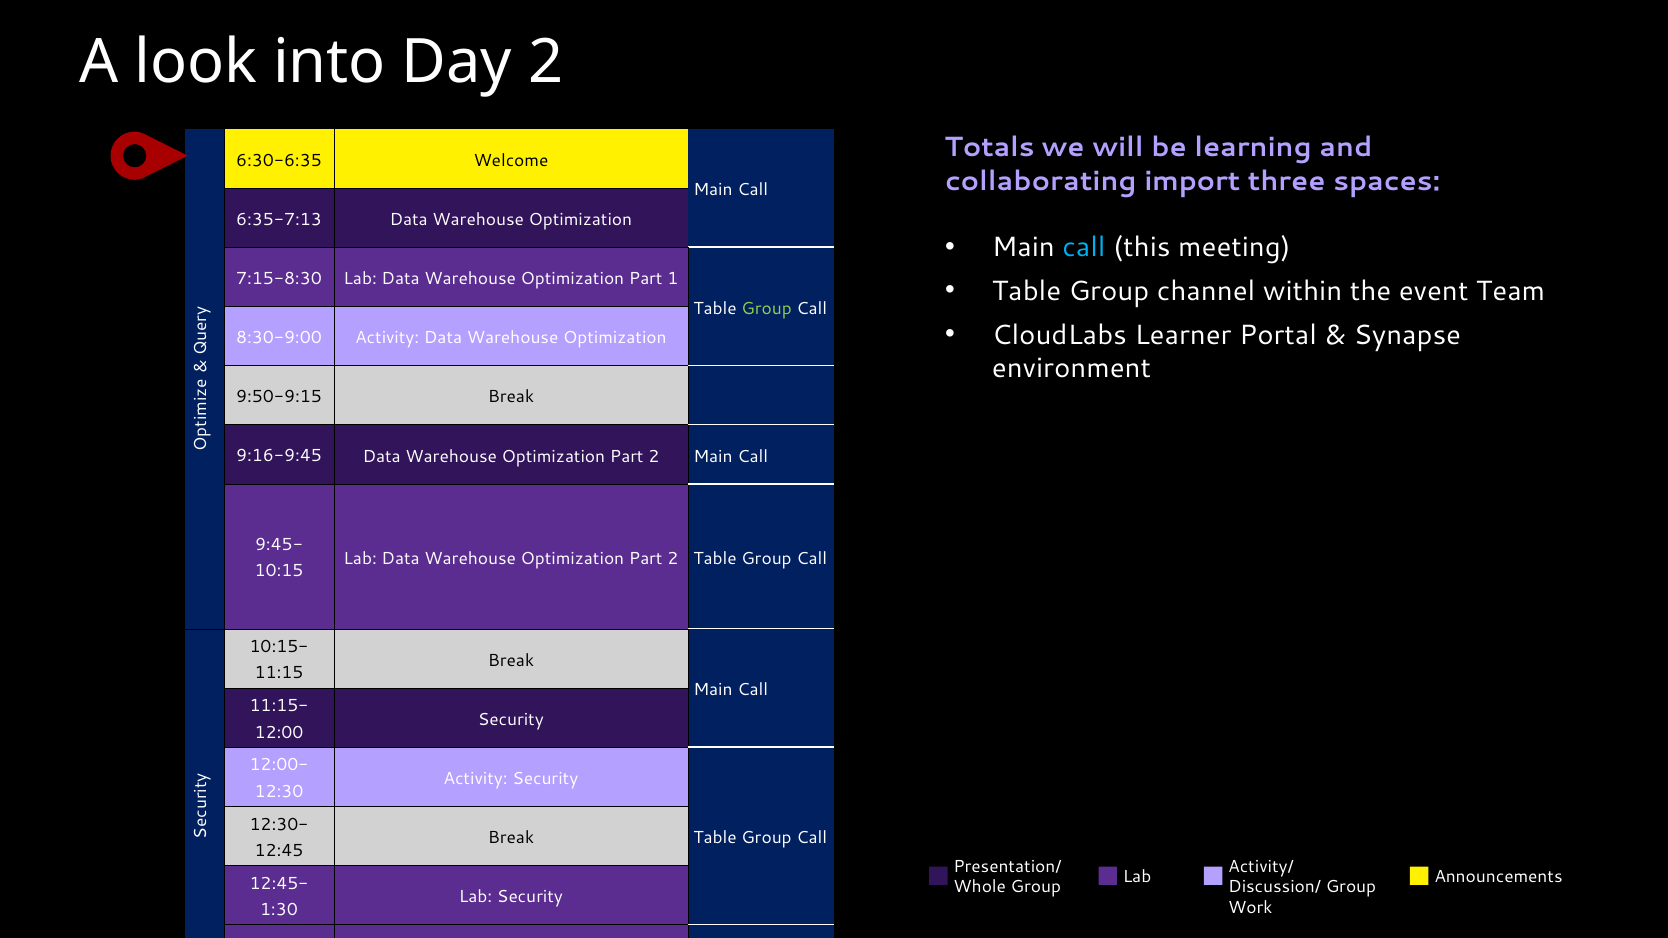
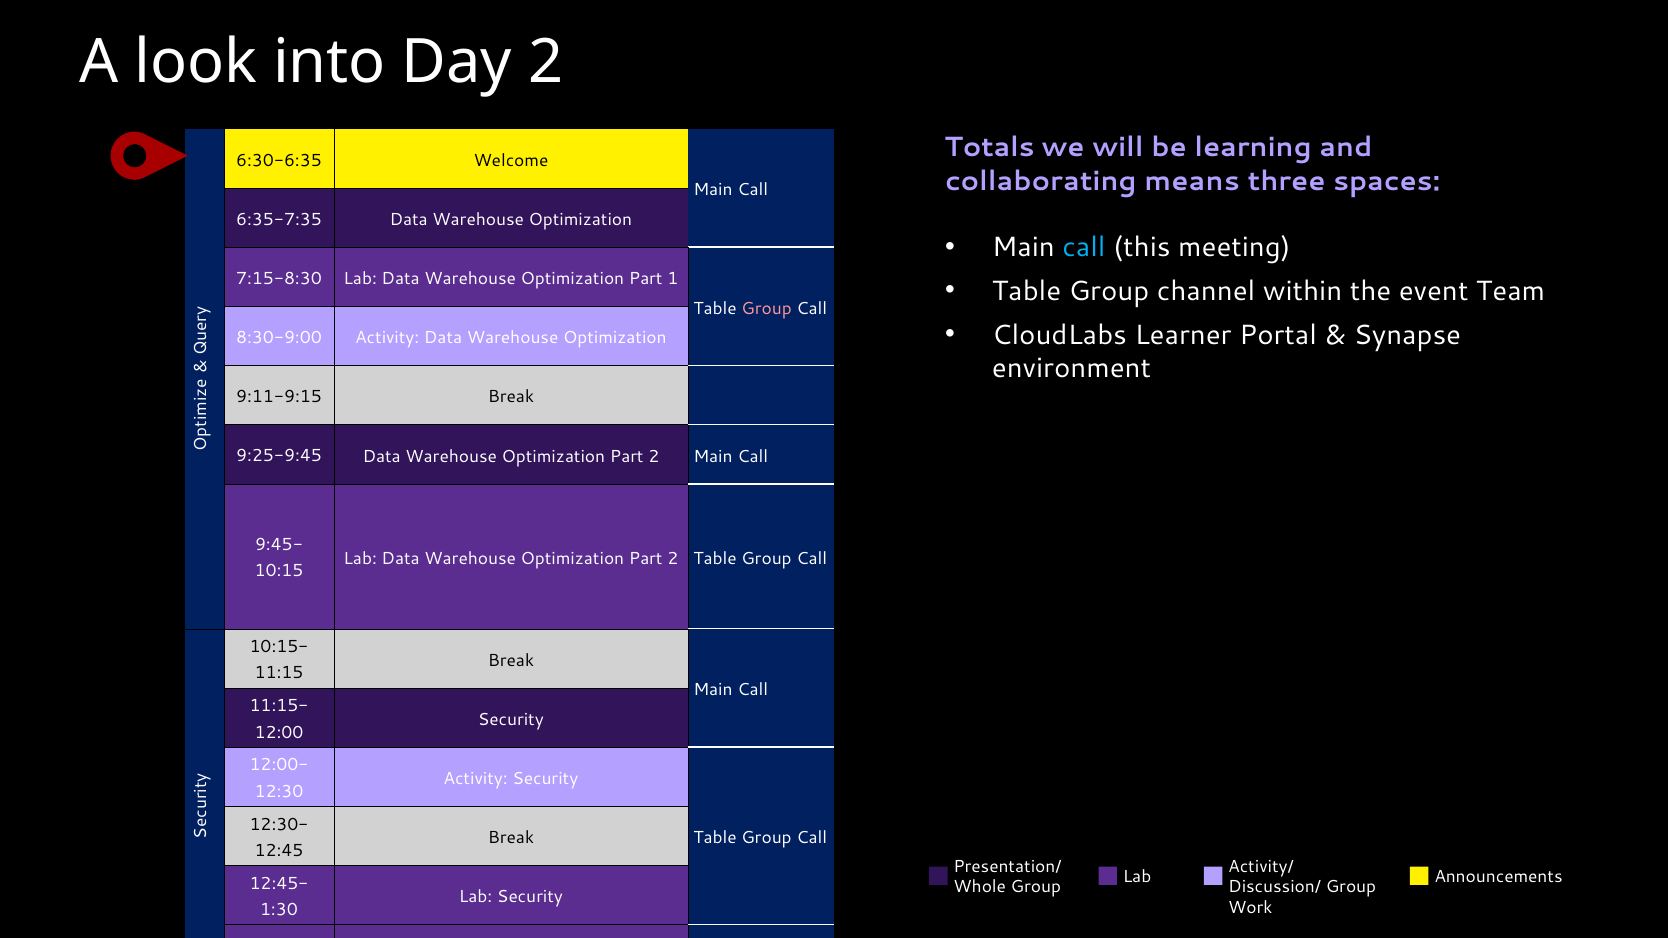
import: import -> means
6:35-7:13: 6:35-7:13 -> 6:35-7:35
Group at (767, 308) colour: light green -> pink
9:50-9:15: 9:50-9:15 -> 9:11-9:15
9:16-9:45: 9:16-9:45 -> 9:25-9:45
